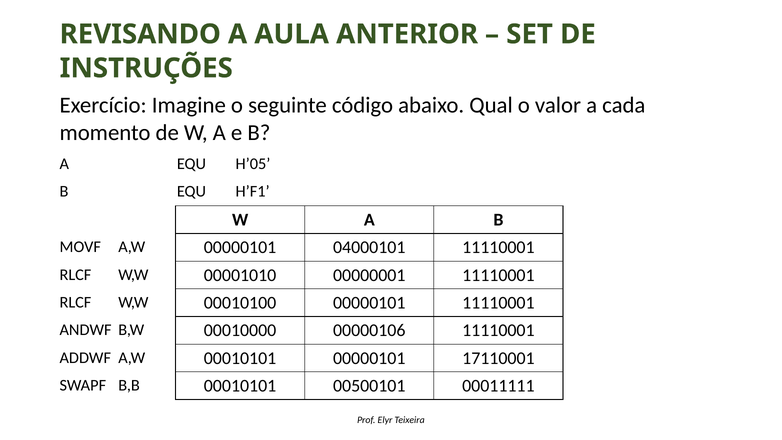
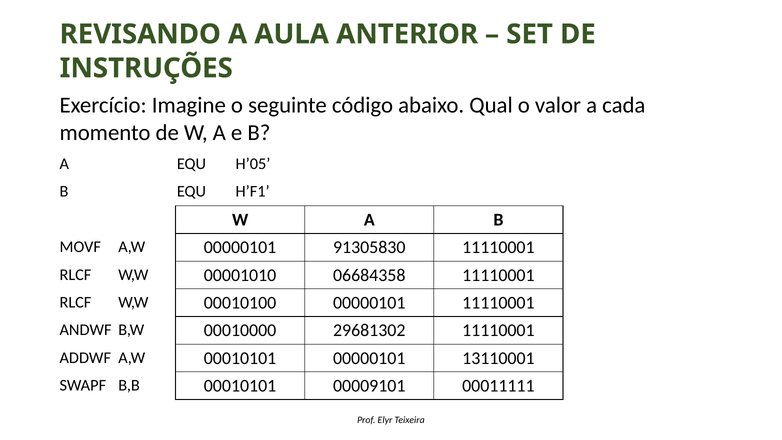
04000101: 04000101 -> 91305830
00000001: 00000001 -> 06684358
00000106: 00000106 -> 29681302
17110001: 17110001 -> 13110001
00500101: 00500101 -> 00009101
